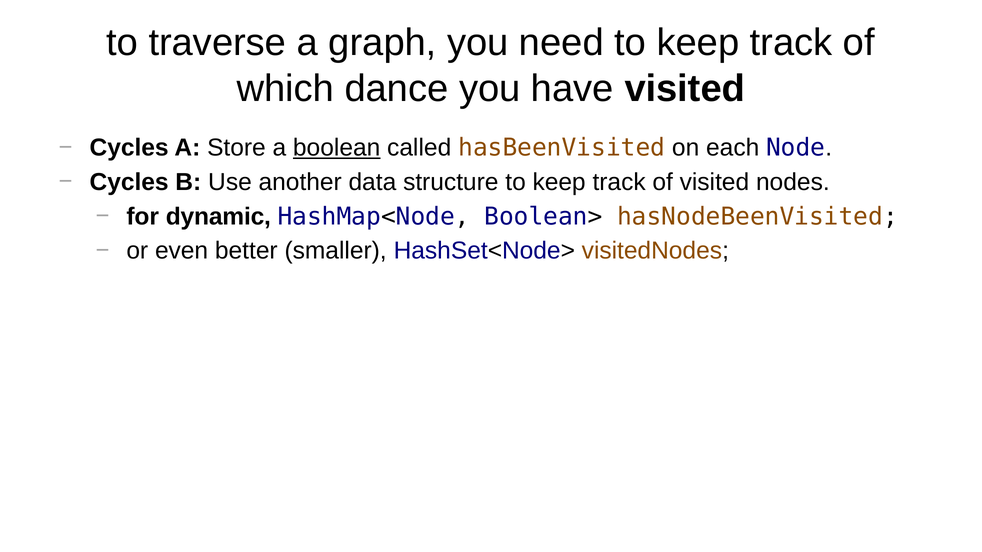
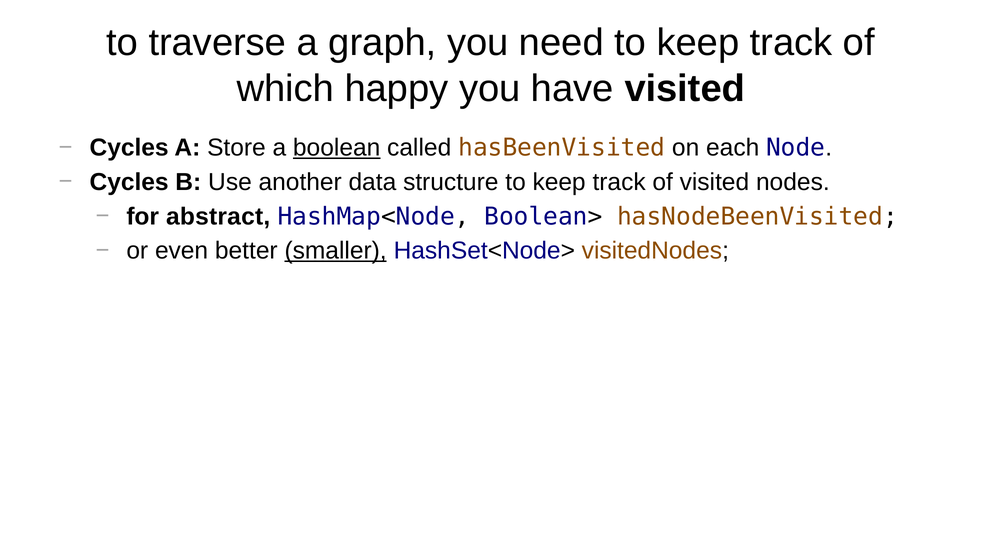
dance: dance -> happy
dynamic: dynamic -> abstract
smaller underline: none -> present
